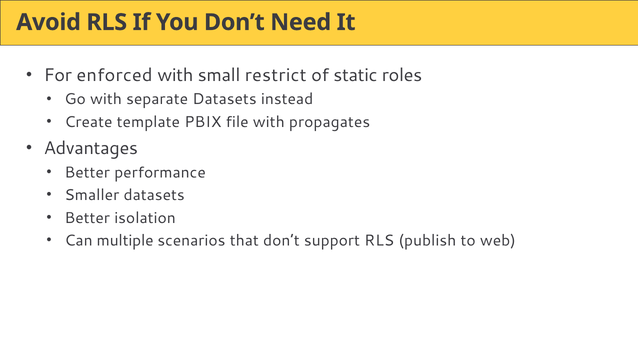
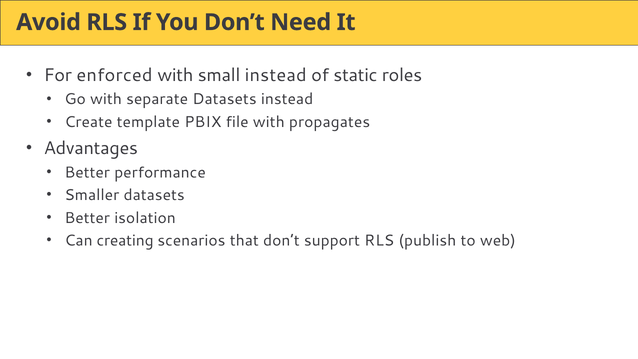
small restrict: restrict -> instead
multiple: multiple -> creating
